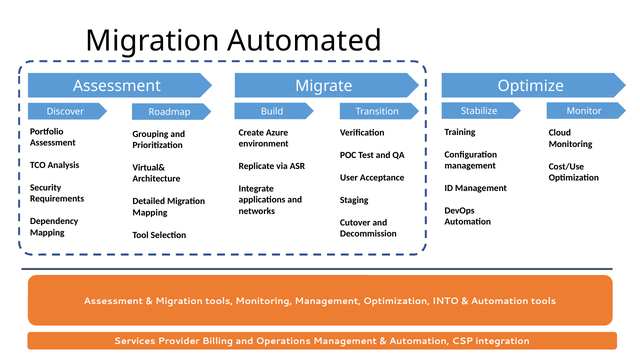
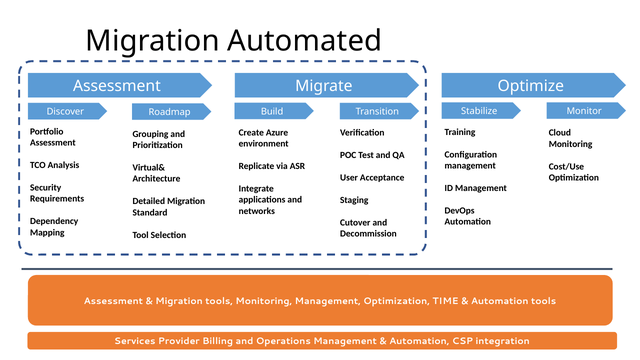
Mapping at (150, 212): Mapping -> Standard
INTO: INTO -> TIME
